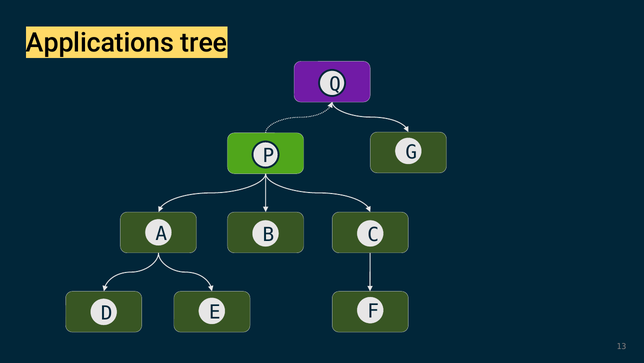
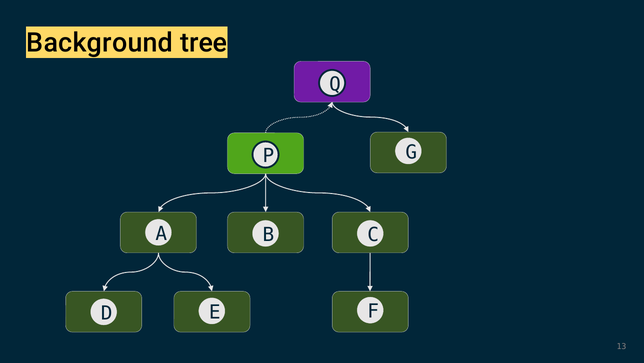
Applications: Applications -> Background
